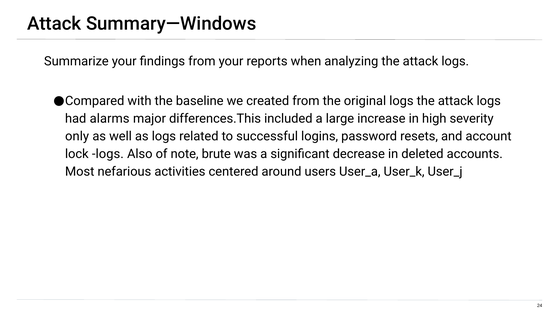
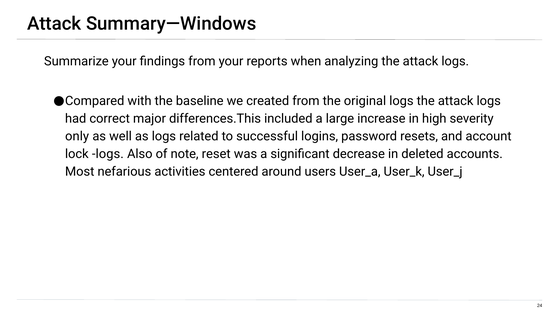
alarms: alarms -> correct
brute: brute -> reset
